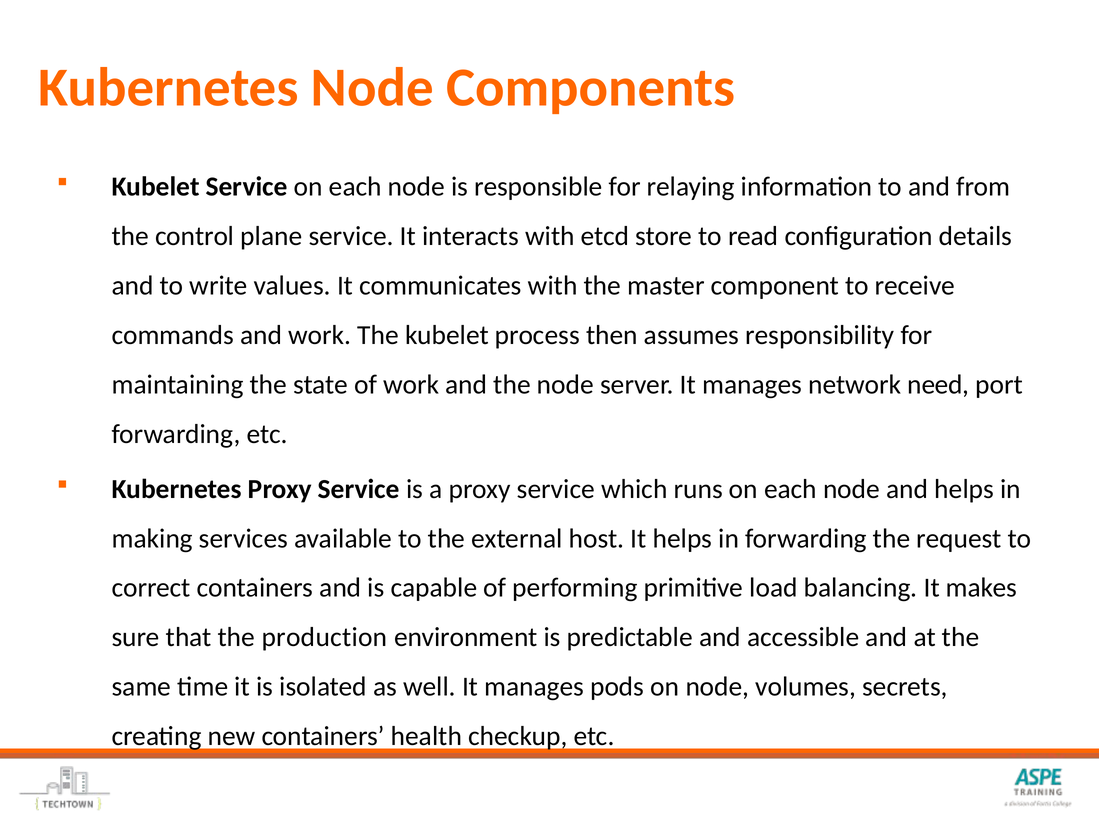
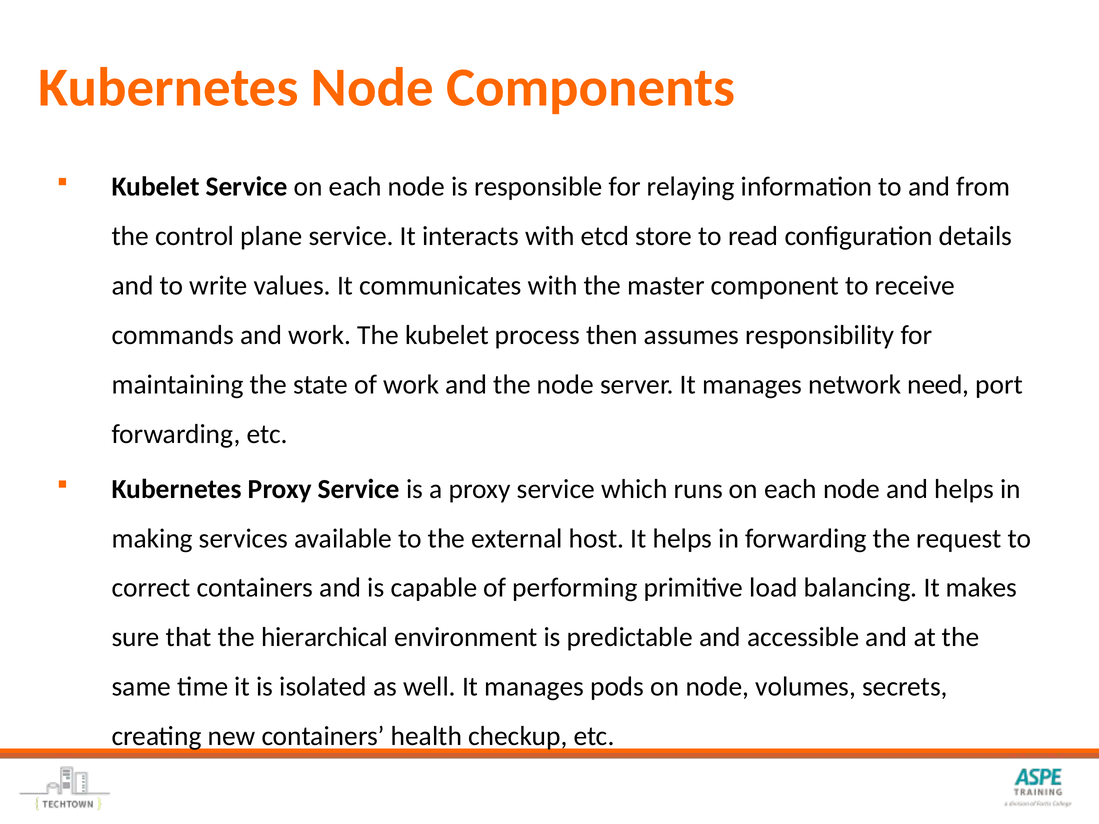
production: production -> hierarchical
